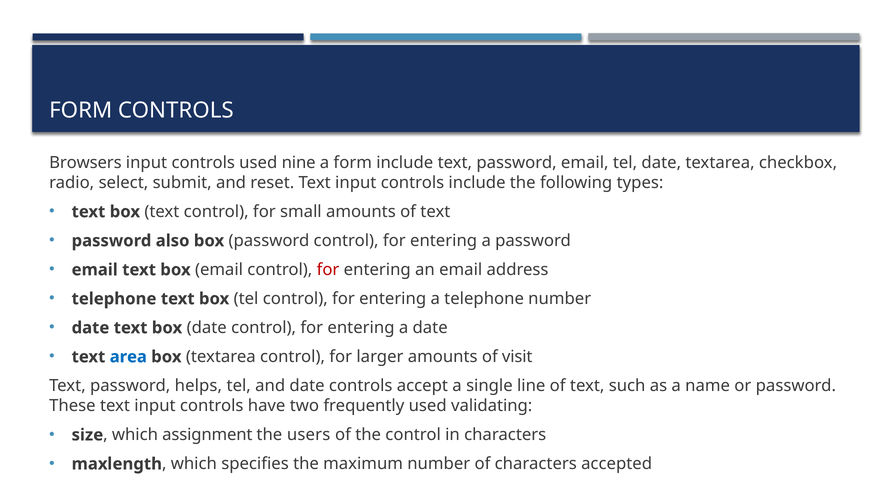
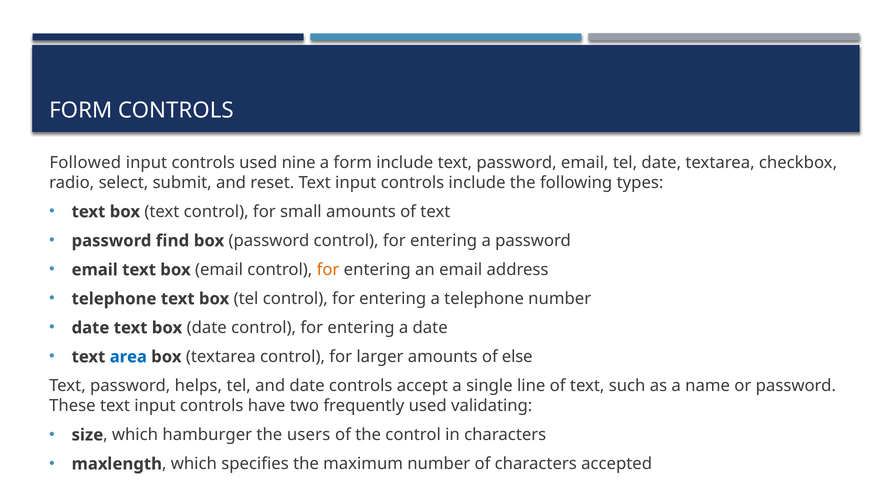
Browsers: Browsers -> Followed
also: also -> find
for at (328, 270) colour: red -> orange
visit: visit -> else
assignment: assignment -> hamburger
